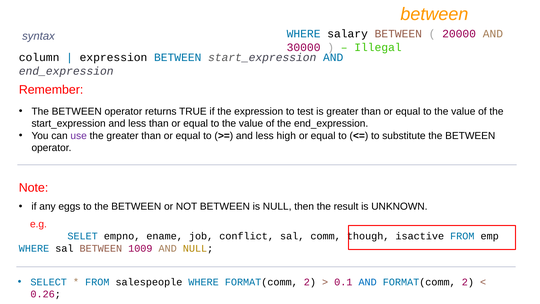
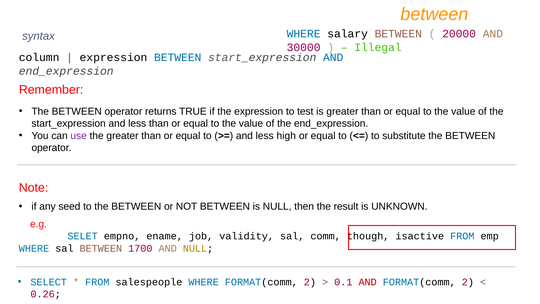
eggs: eggs -> seed
conflict: conflict -> validity
1009: 1009 -> 1700
AND at (368, 282) colour: blue -> red
